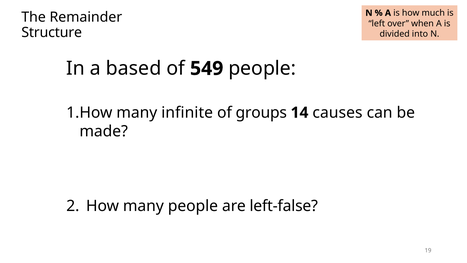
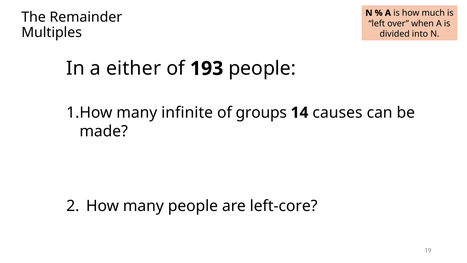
Structure: Structure -> Multiples
based: based -> either
549: 549 -> 193
left-false: left-false -> left-core
